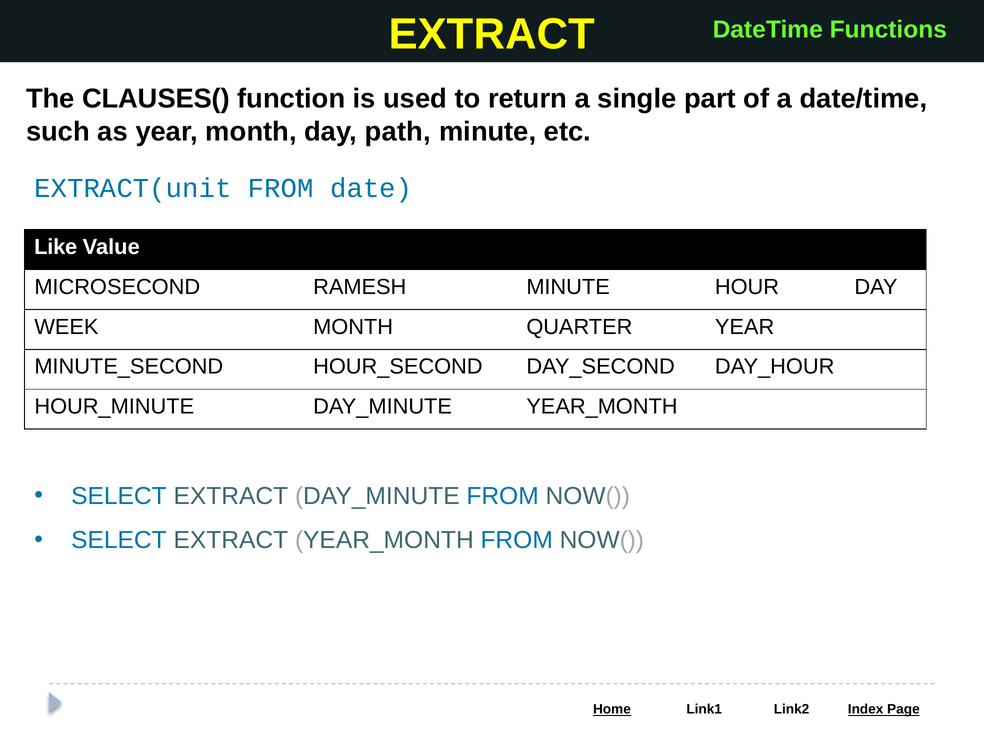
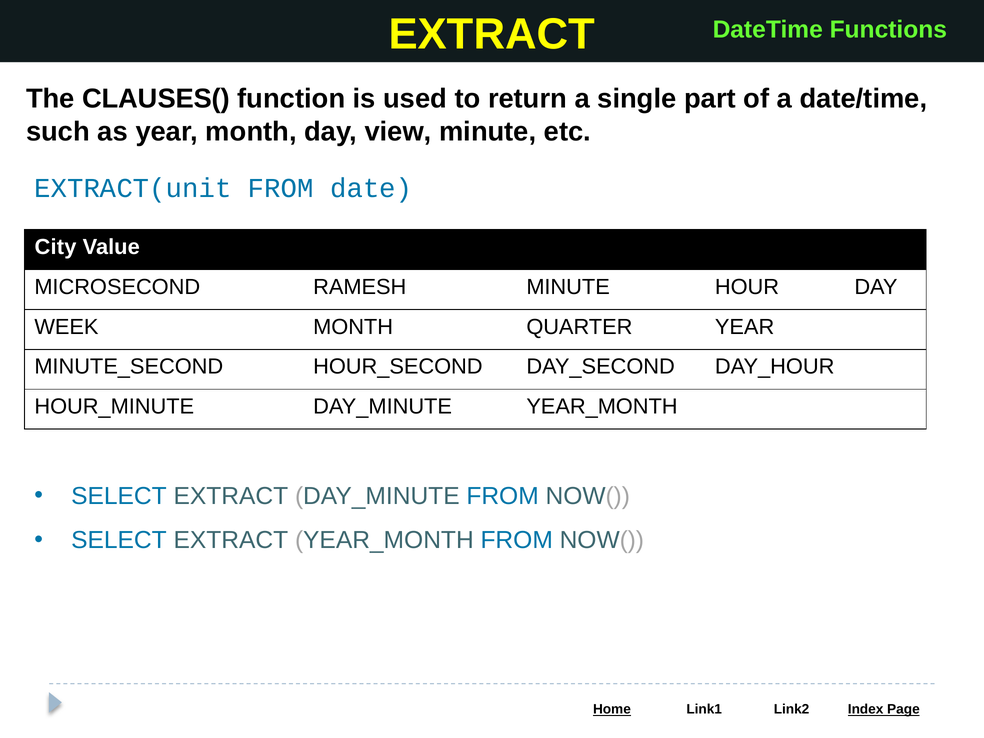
path: path -> view
Like: Like -> City
